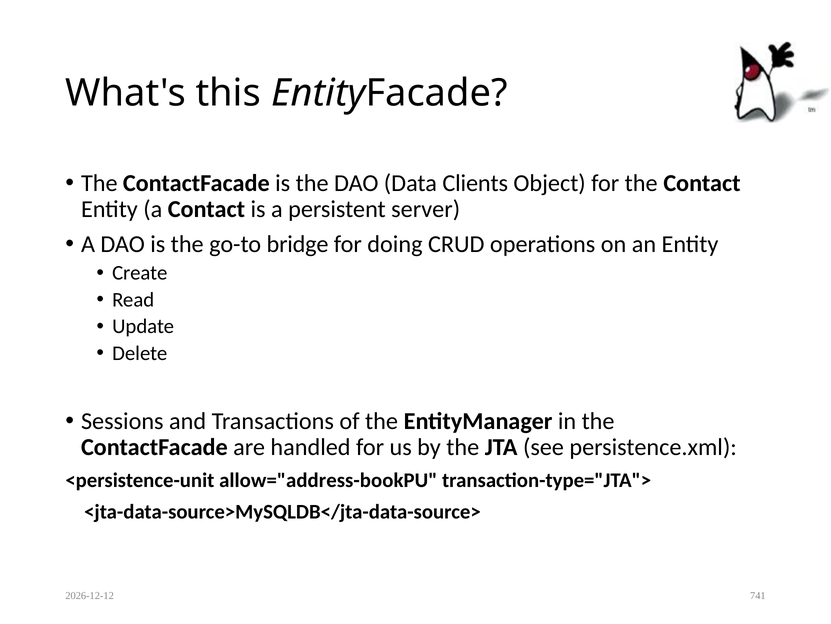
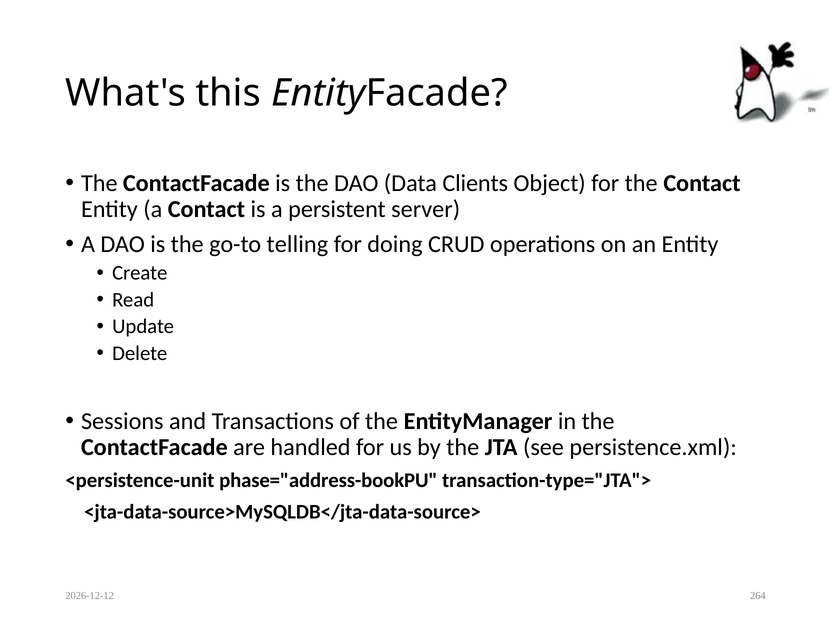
bridge: bridge -> telling
allow="address-bookPU: allow="address-bookPU -> phase="address-bookPU
741: 741 -> 264
